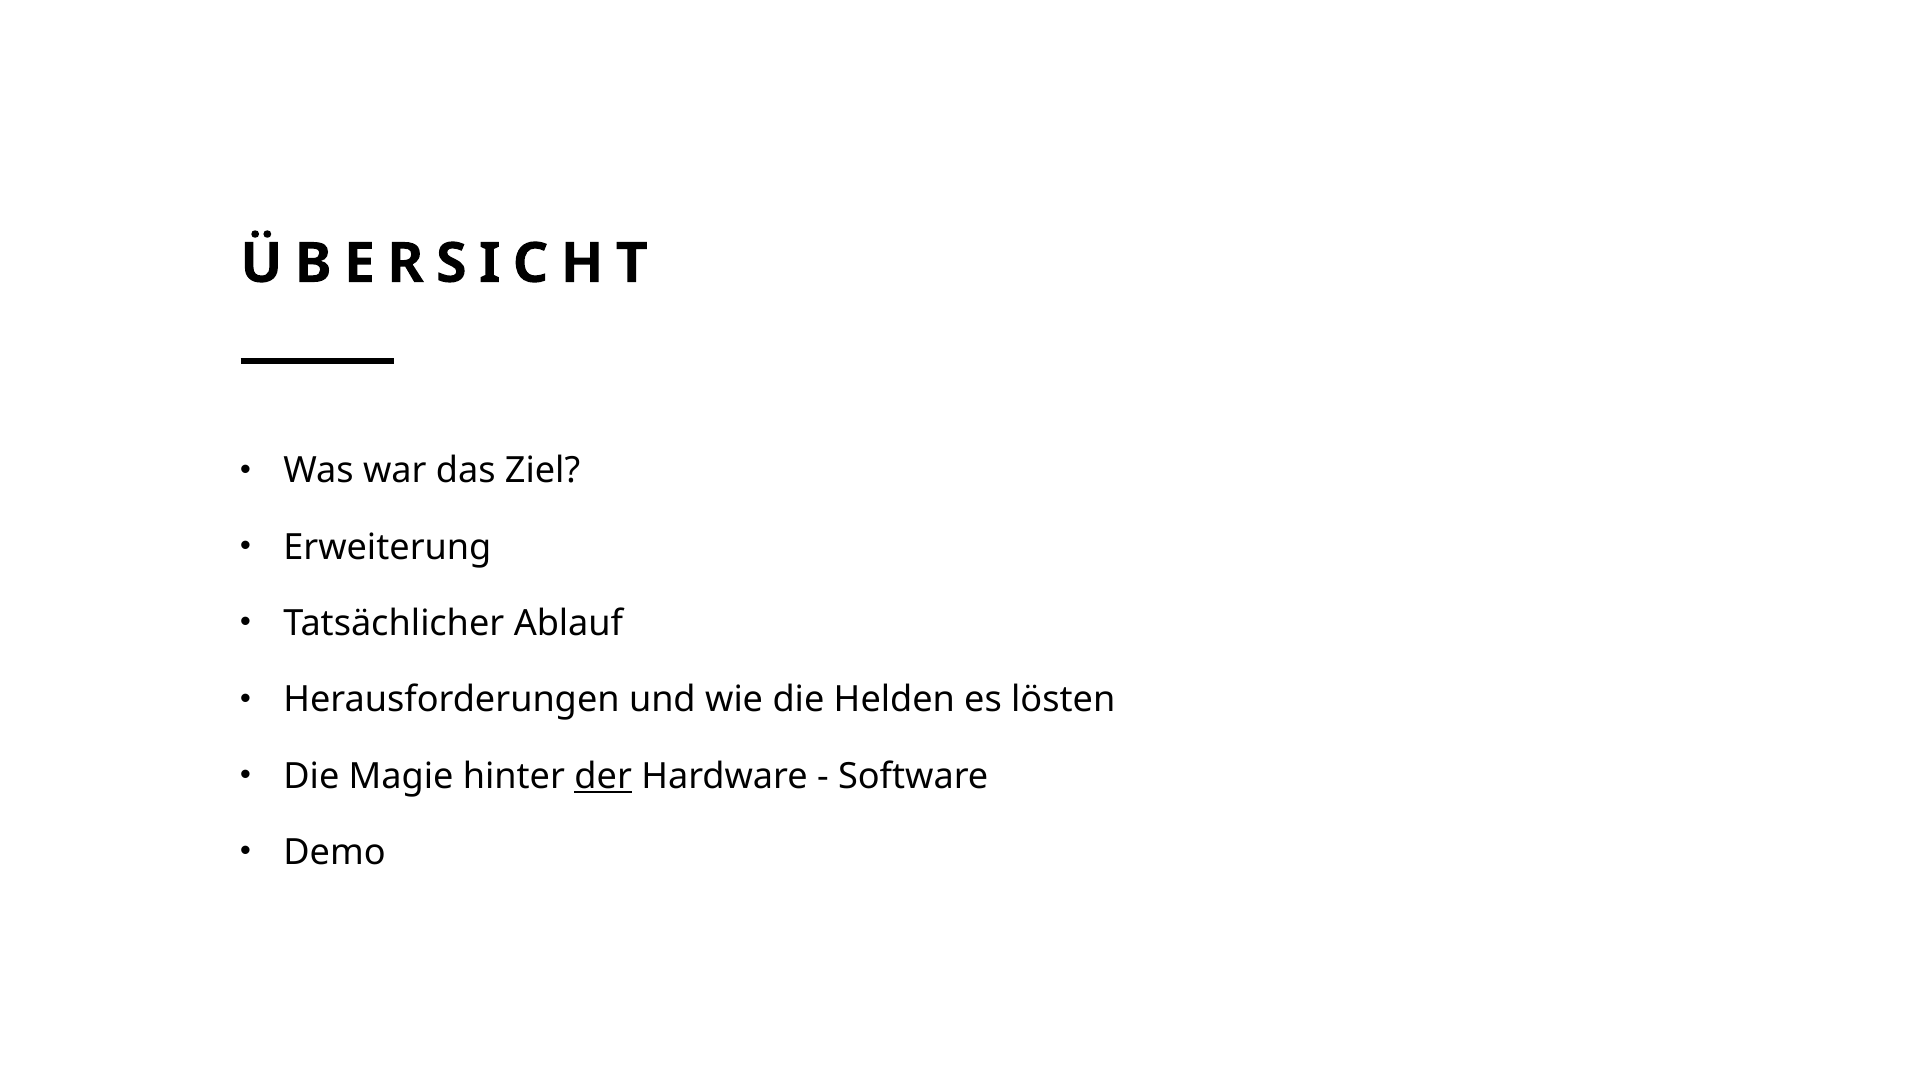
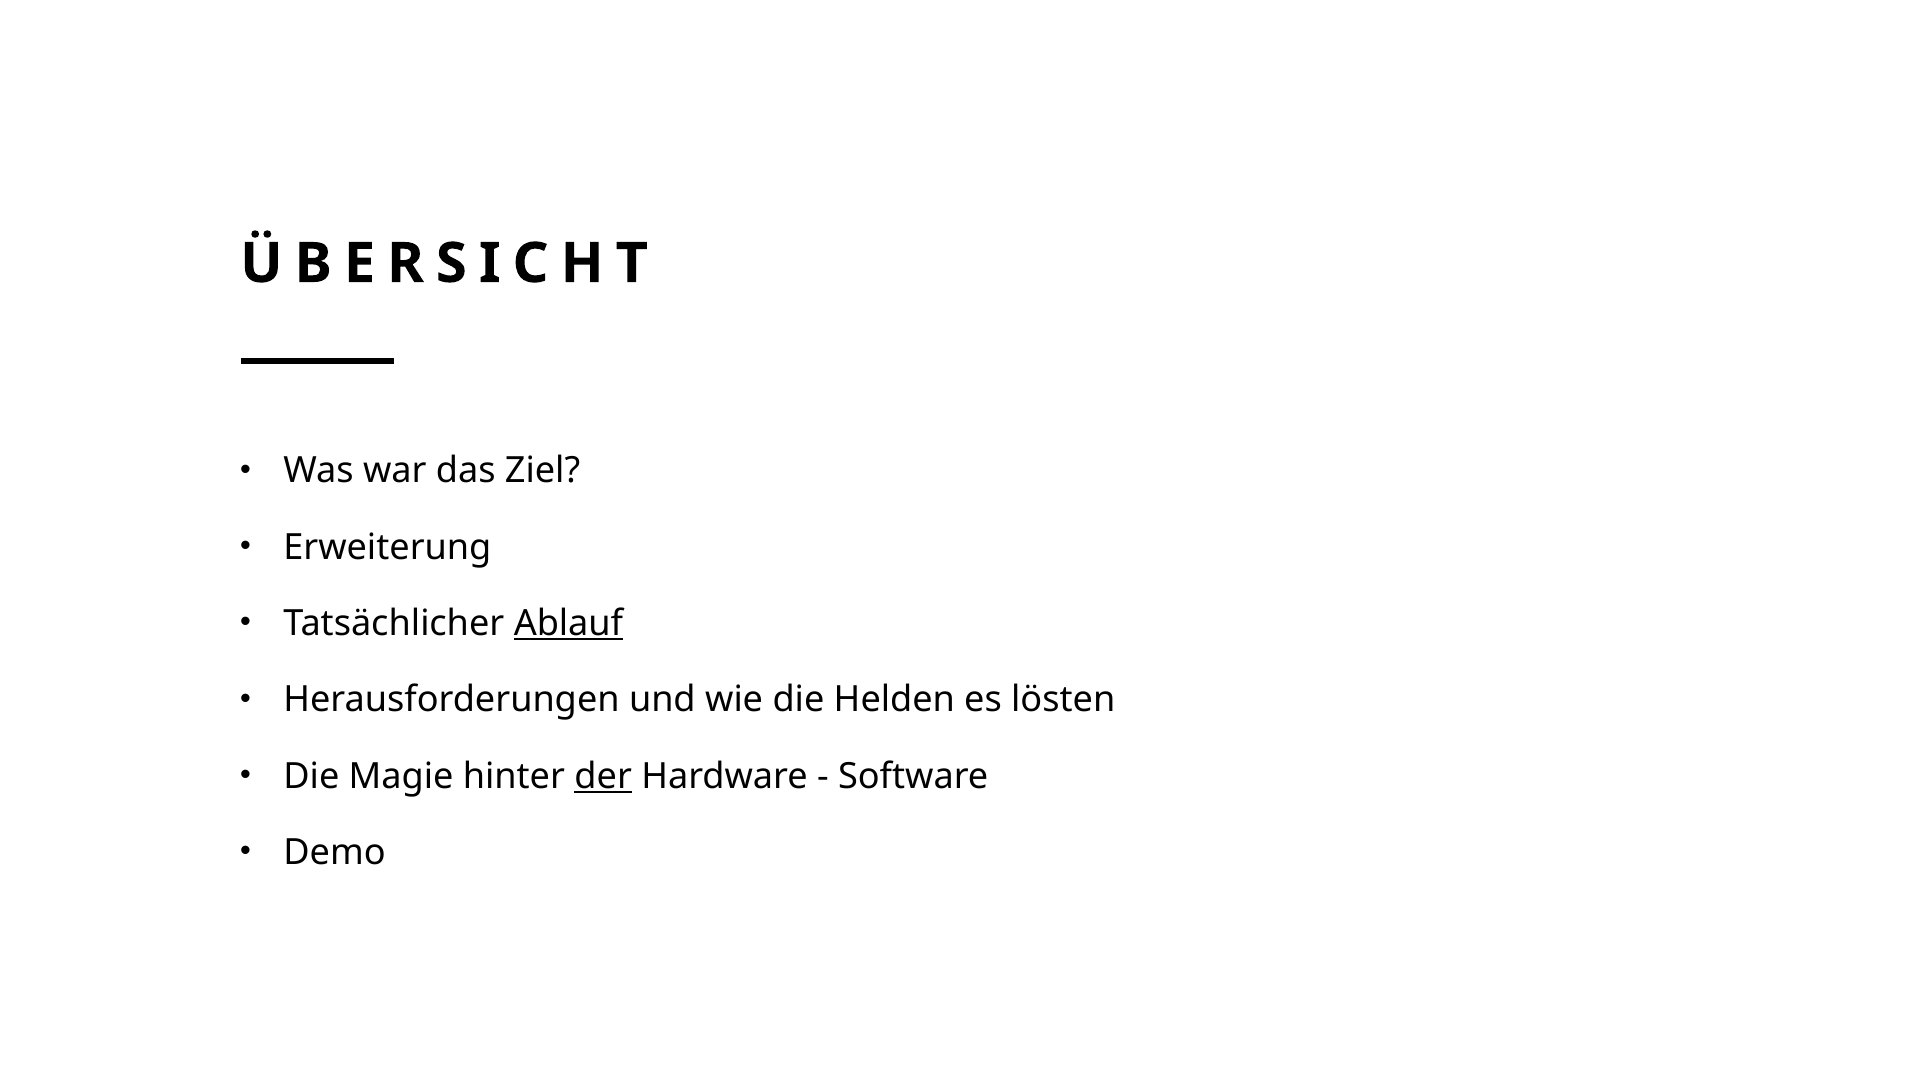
Ablauf underline: none -> present
